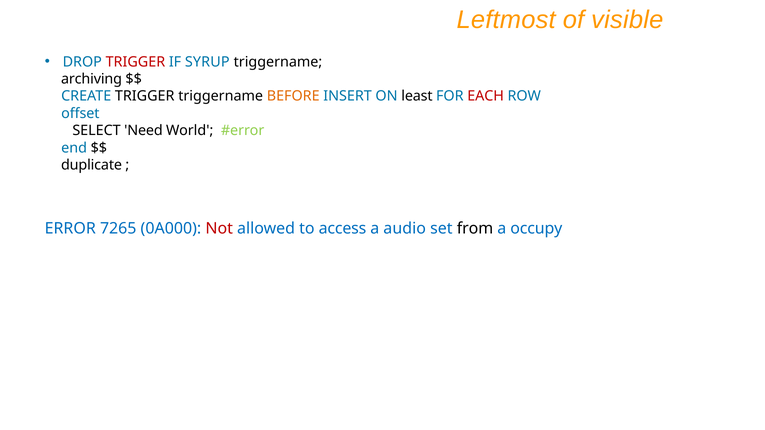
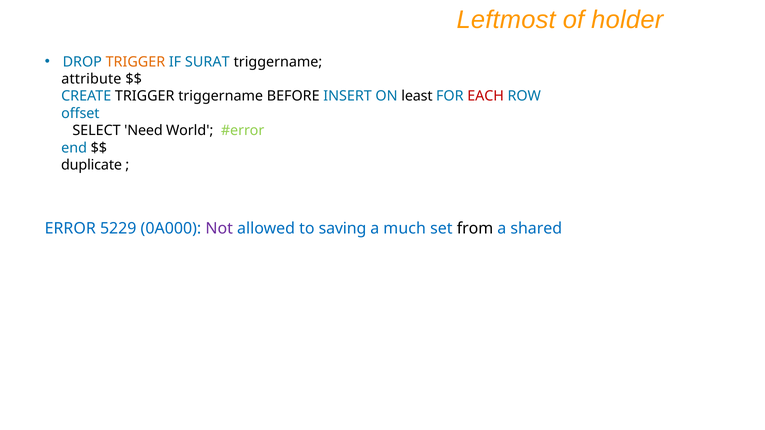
visible: visible -> holder
TRIGGER at (135, 62) colour: red -> orange
SYRUP: SYRUP -> SURAT
archiving: archiving -> attribute
BEFORE colour: orange -> black
7265: 7265 -> 5229
Not colour: red -> purple
access: access -> saving
audio: audio -> much
occupy: occupy -> shared
